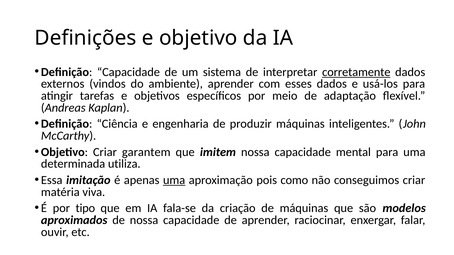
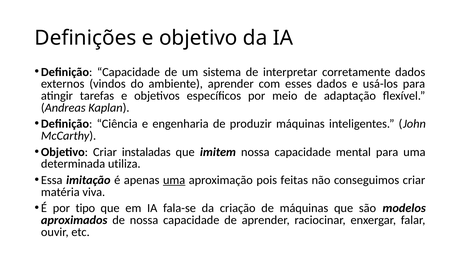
corretamente underline: present -> none
garantem: garantem -> instaladas
como: como -> feitas
